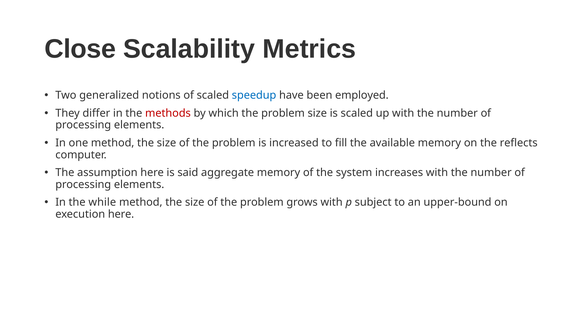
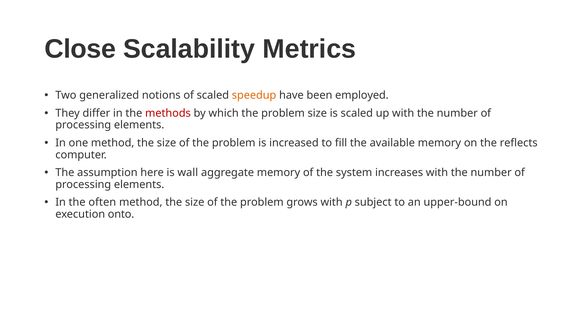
speedup colour: blue -> orange
said: said -> wall
while: while -> often
execution here: here -> onto
